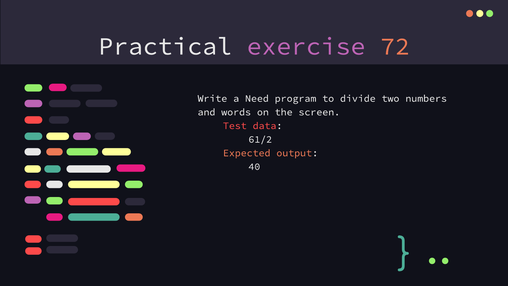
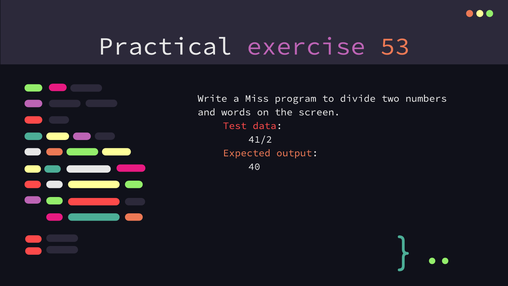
72: 72 -> 53
Need: Need -> Miss
61/2: 61/2 -> 41/2
